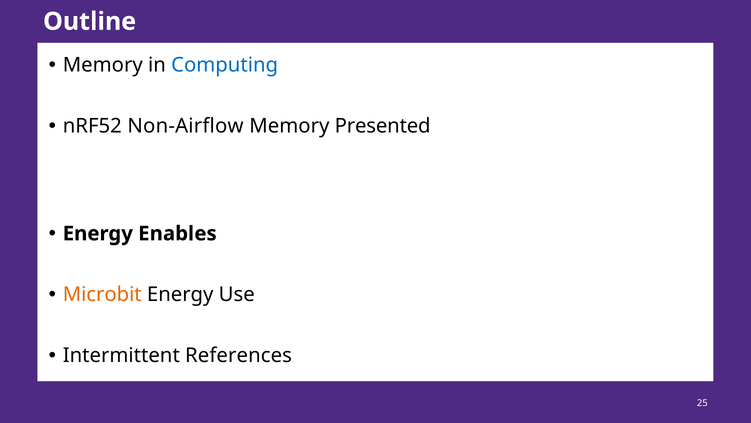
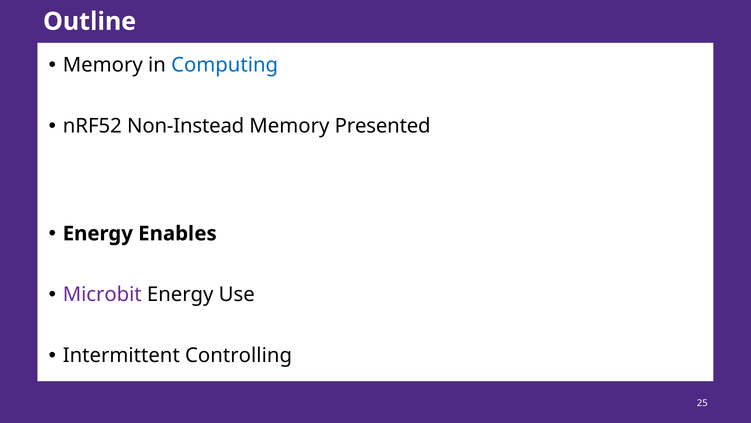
Non-Airflow: Non-Airflow -> Non-Instead
Microbit colour: orange -> purple
References: References -> Controlling
